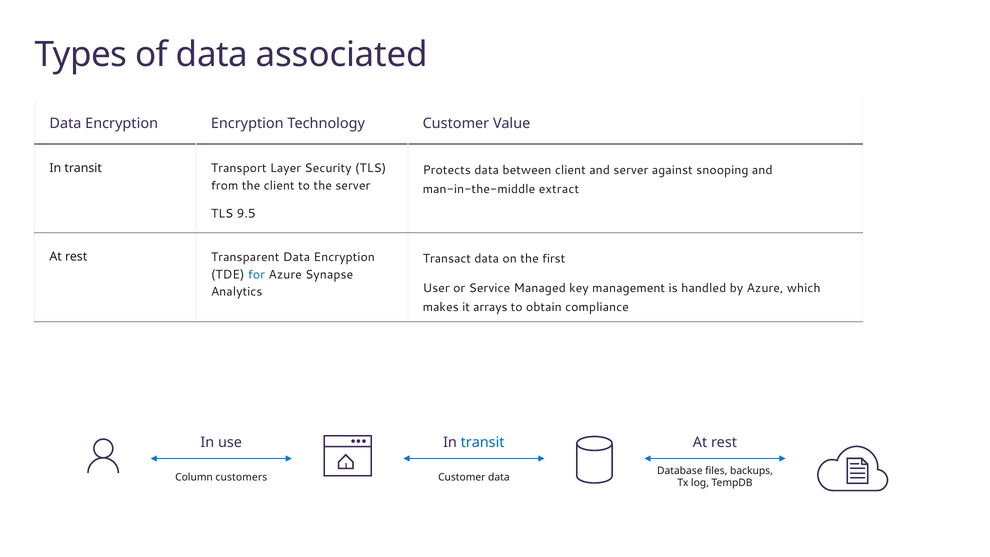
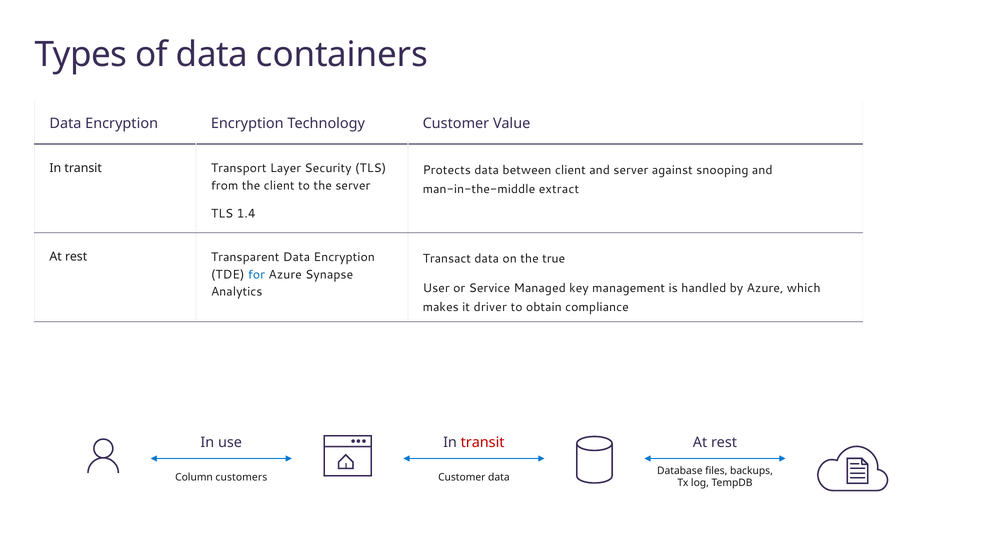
associated: associated -> containers
9.5: 9.5 -> 1.4
first: first -> true
arrays: arrays -> driver
transit at (483, 443) colour: blue -> red
